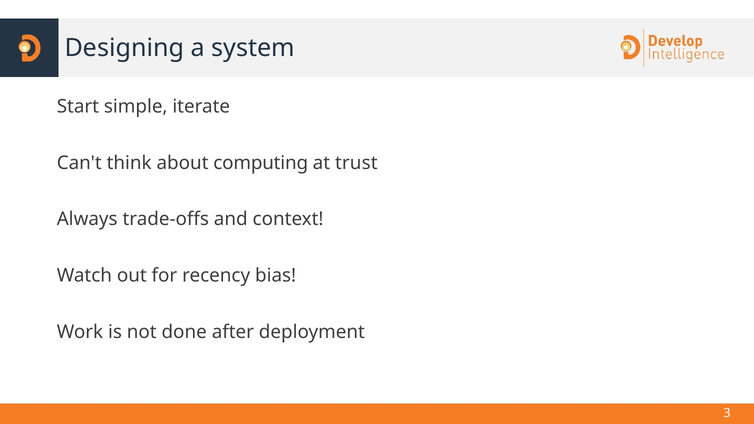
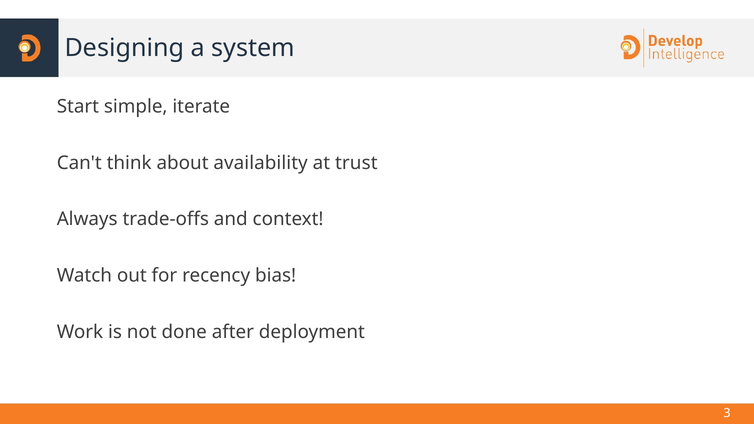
computing: computing -> availability
